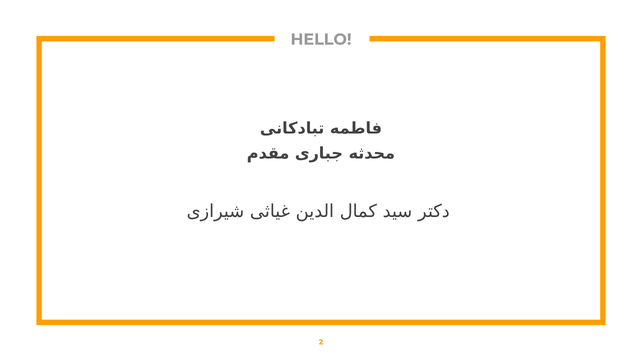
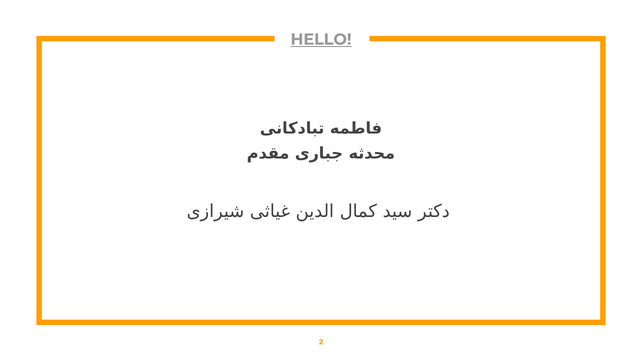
HELLO underline: none -> present
